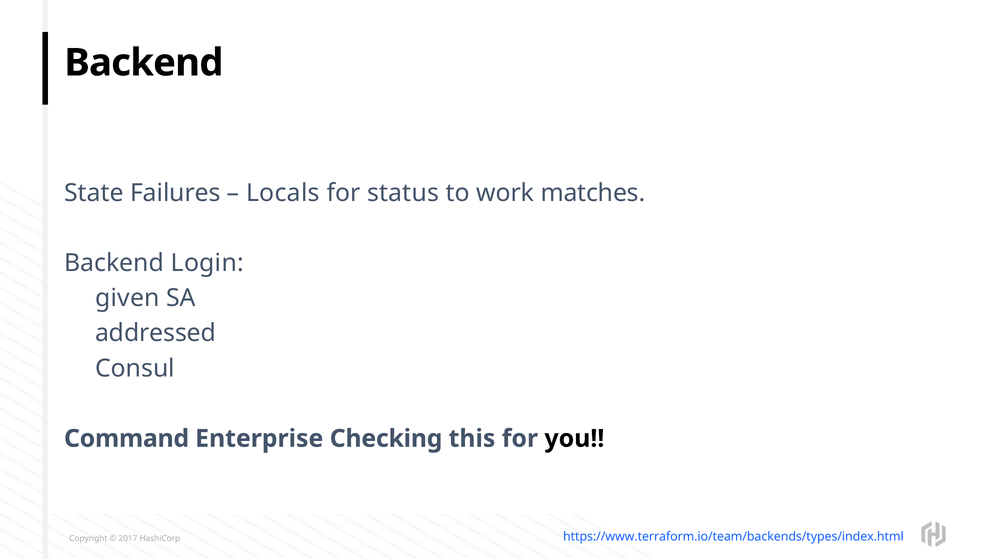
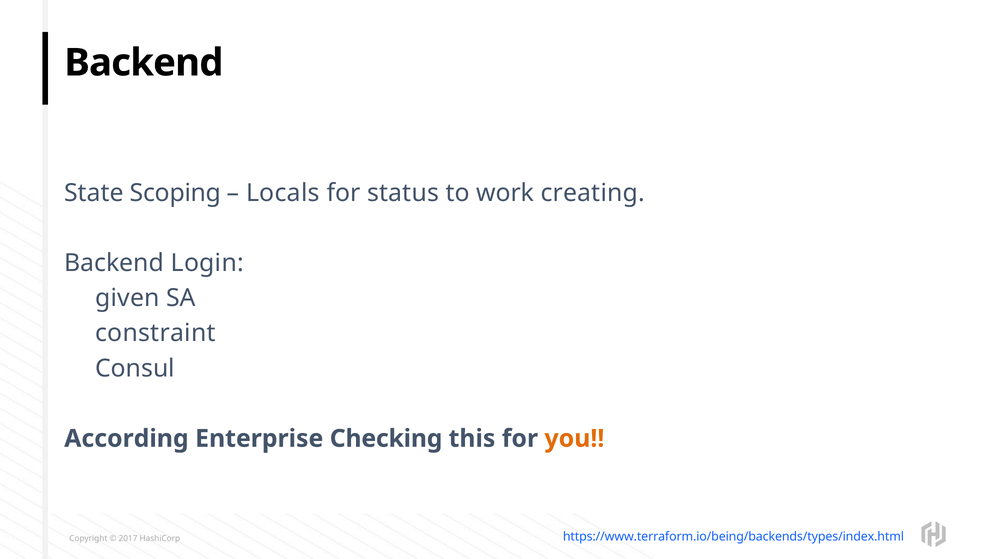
Failures: Failures -> Scoping
matches: matches -> creating
addressed: addressed -> constraint
Command: Command -> According
you colour: black -> orange
https://www.terraform.io/team/backends/types/index.html: https://www.terraform.io/team/backends/types/index.html -> https://www.terraform.io/being/backends/types/index.html
